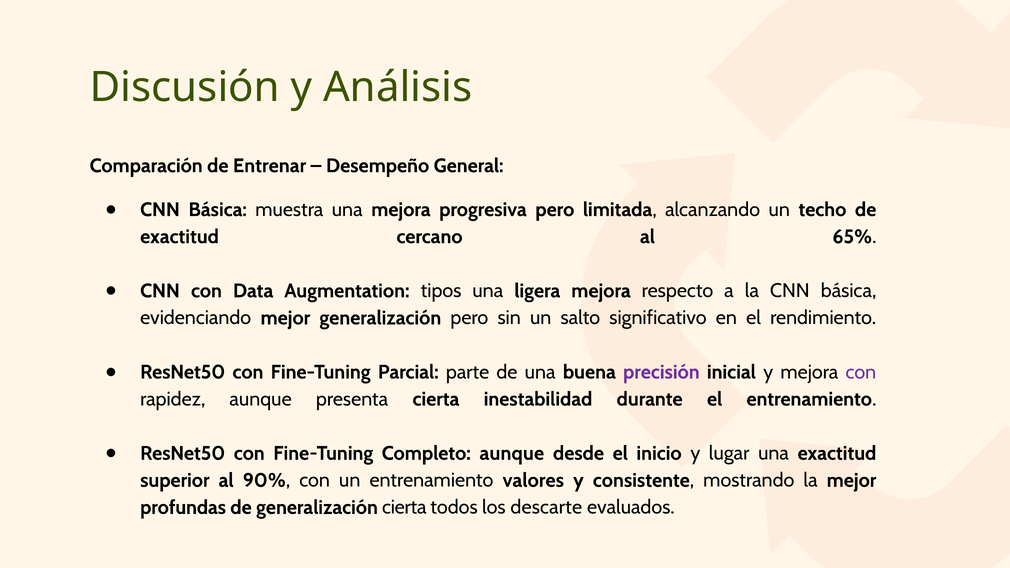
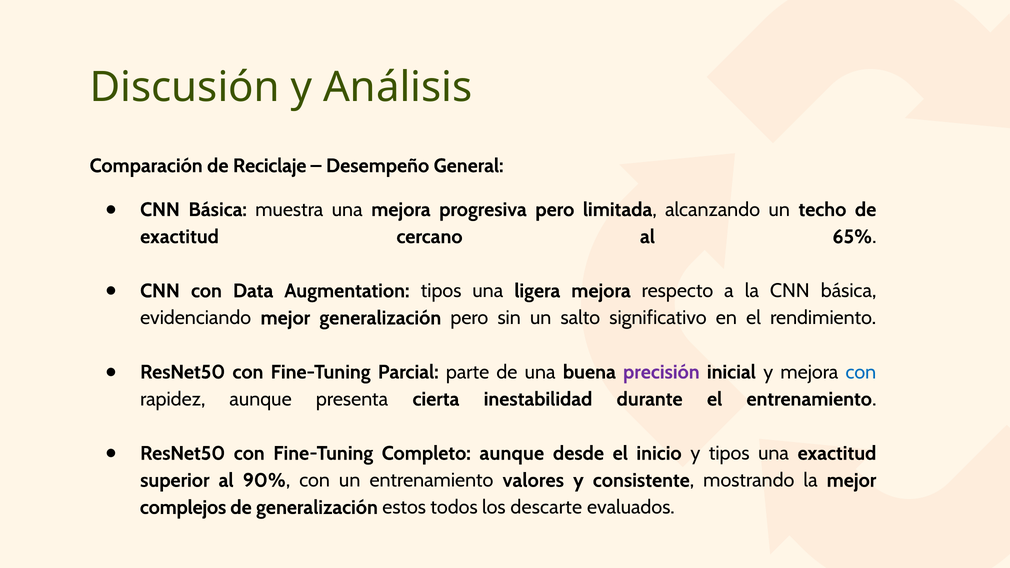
Entrenar: Entrenar -> Reciclaje
con at (861, 372) colour: purple -> blue
y lugar: lugar -> tipos
profundas: profundas -> complejos
generalización cierta: cierta -> estos
